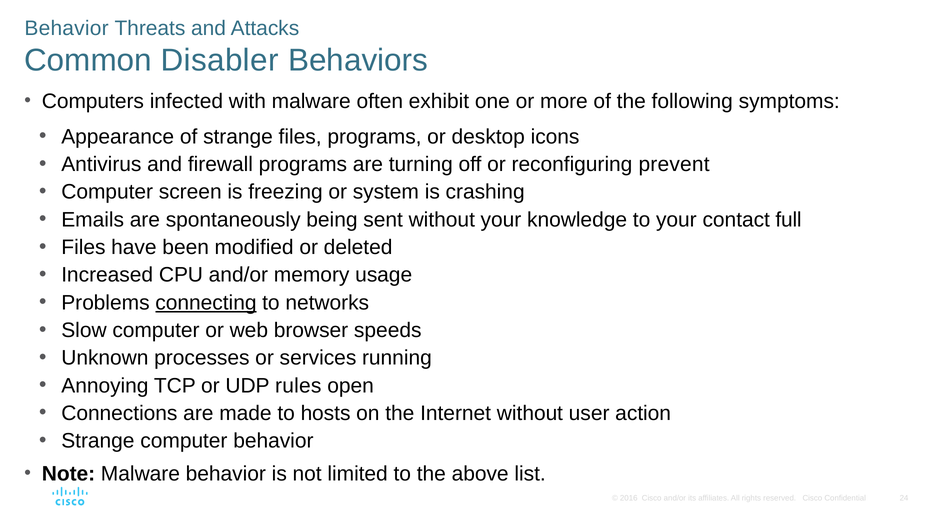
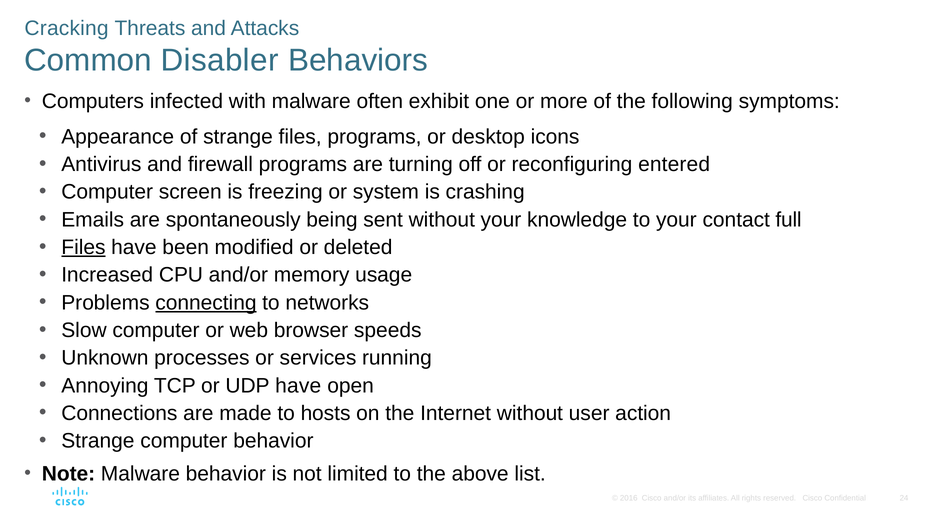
Behavior at (67, 28): Behavior -> Cracking
prevent: prevent -> entered
Files at (83, 247) underline: none -> present
UDP rules: rules -> have
